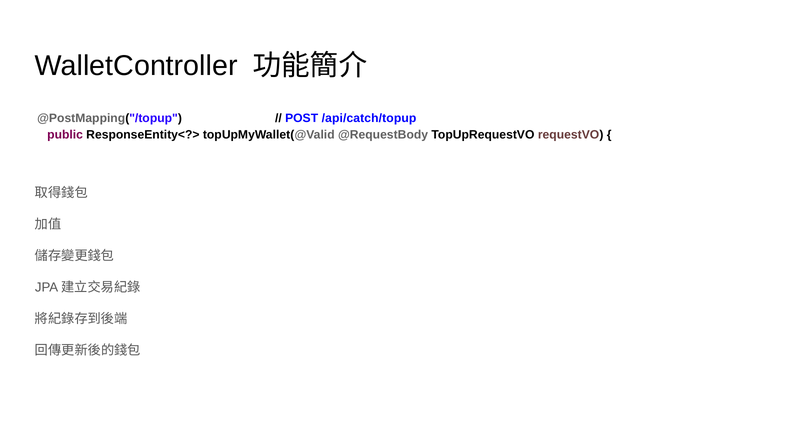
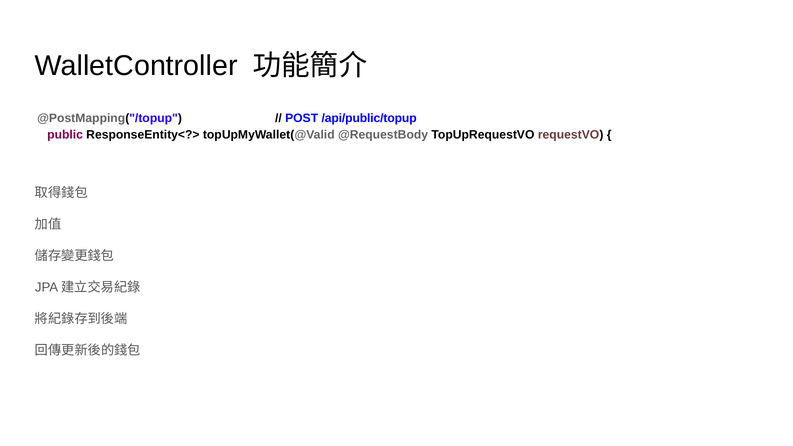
/api/catch/topup: /api/catch/topup -> /api/public/topup
